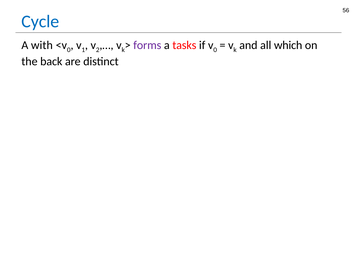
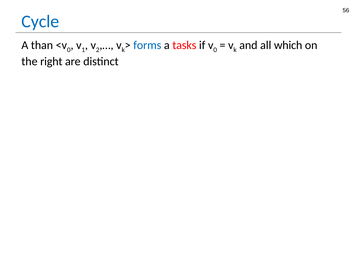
with: with -> than
forms colour: purple -> blue
back: back -> right
